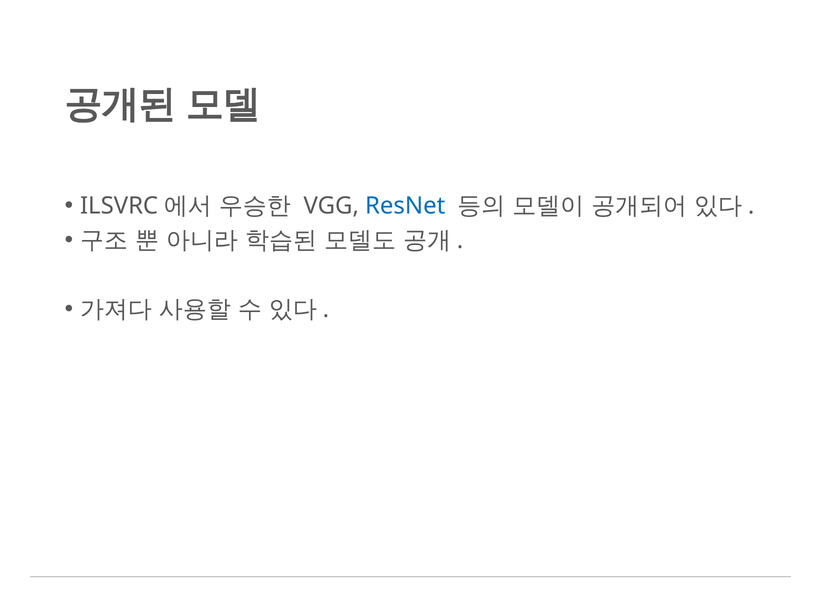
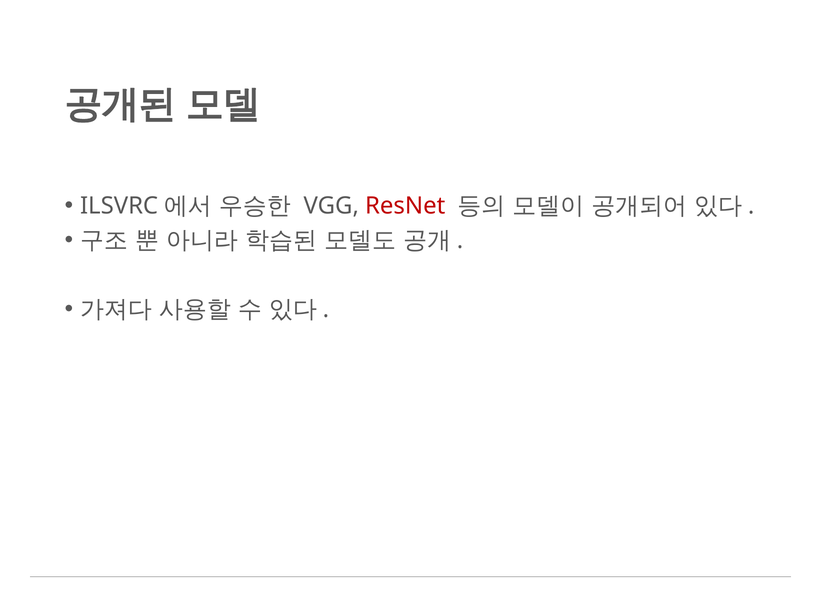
ResNet colour: blue -> red
